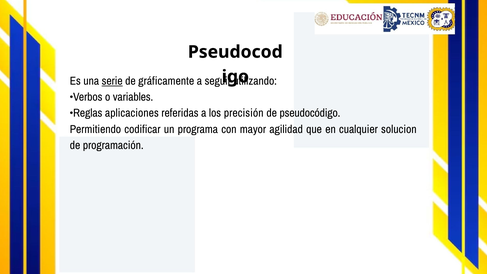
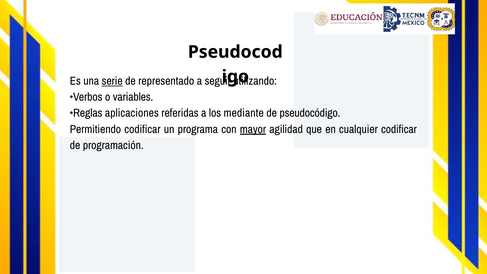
gráficamente: gráficamente -> representado
precisión: precisión -> mediante
mayor underline: none -> present
cualquier solucion: solucion -> codificar
